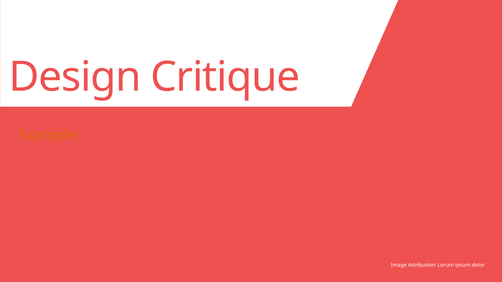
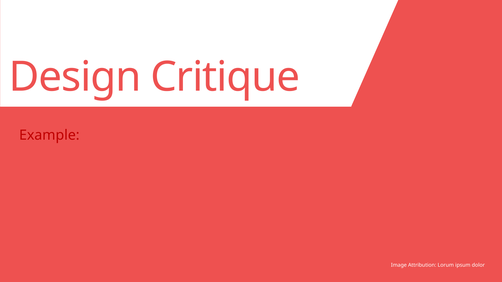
Example colour: orange -> red
